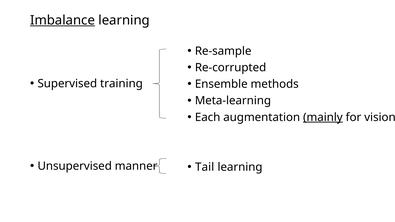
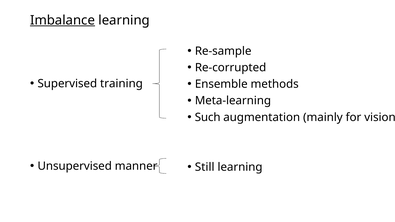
Each: Each -> Such
mainly underline: present -> none
Tail: Tail -> Still
